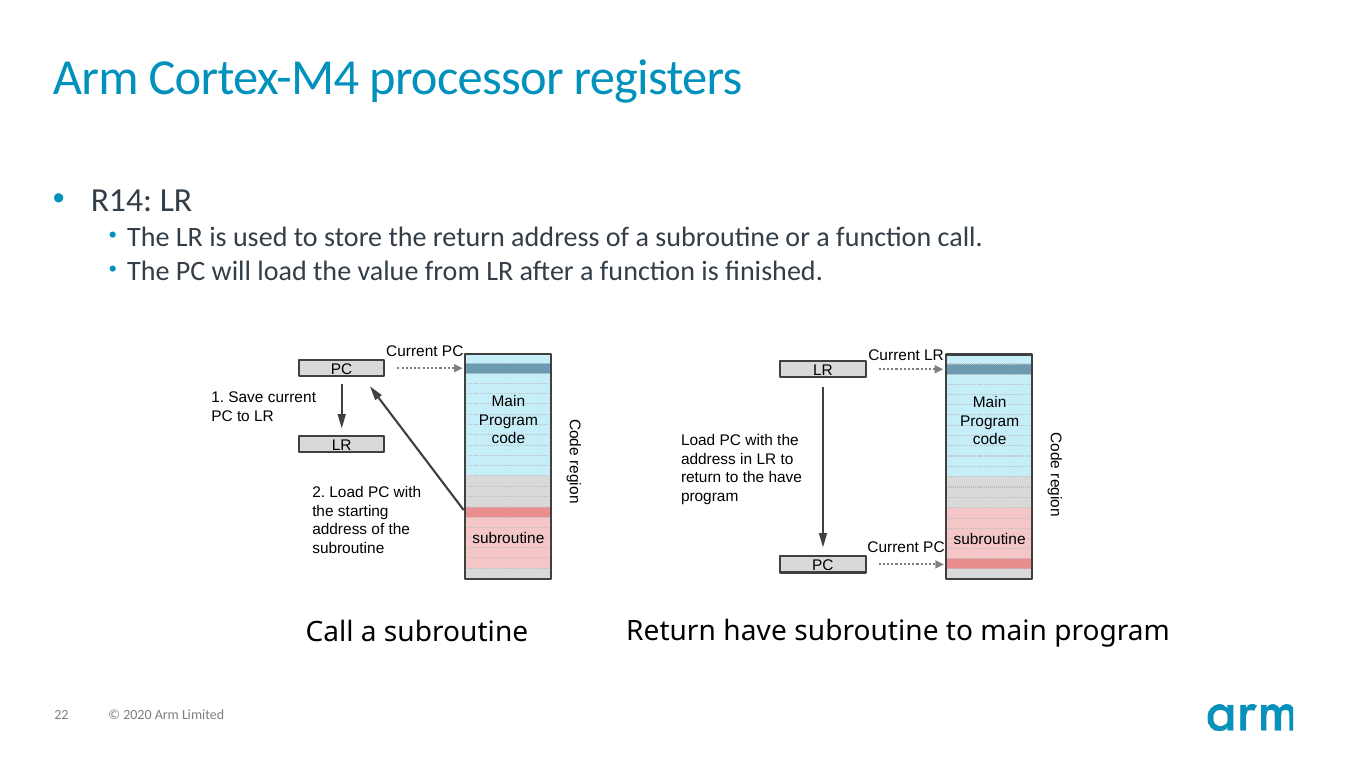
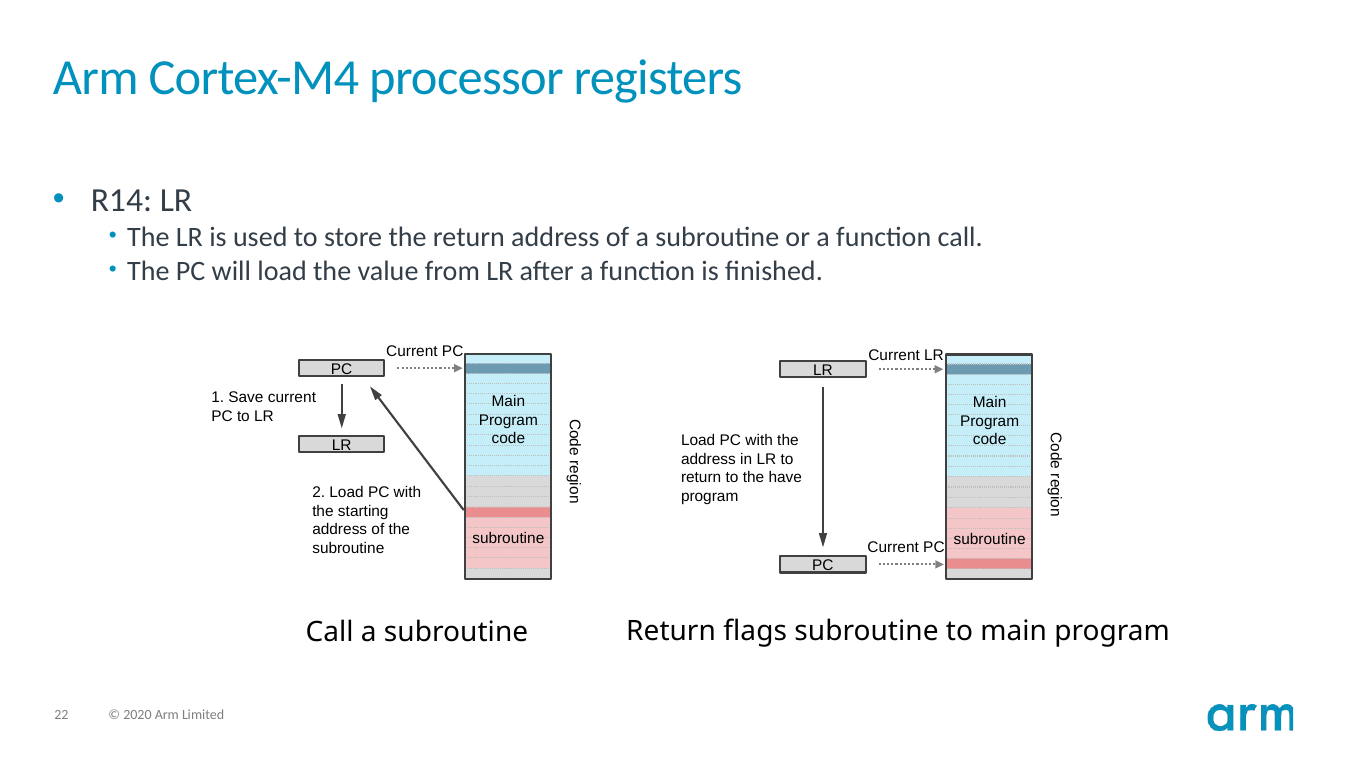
Return have: have -> flags
